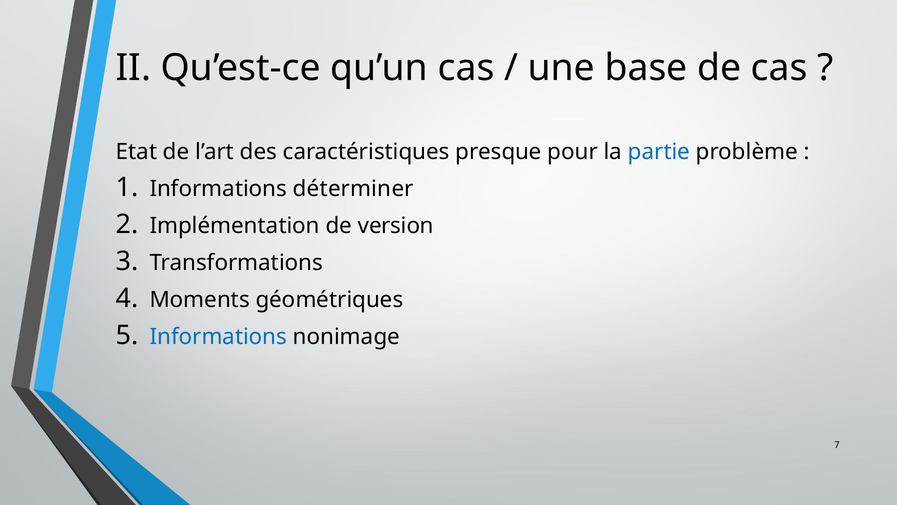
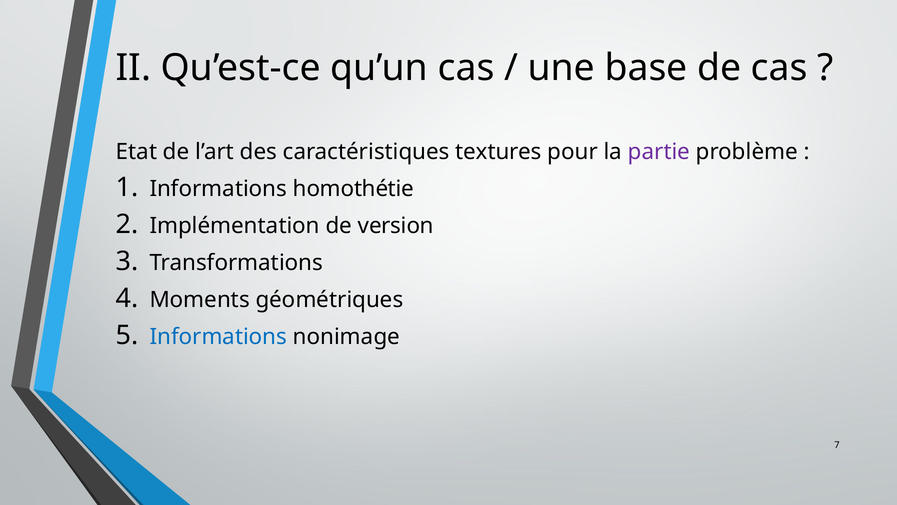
presque: presque -> textures
partie colour: blue -> purple
déterminer: déterminer -> homothétie
